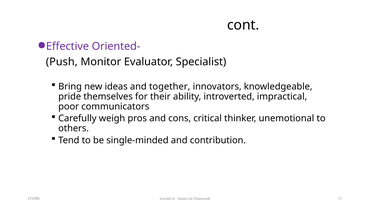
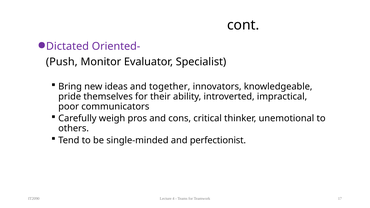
Effective: Effective -> Dictated
contribution: contribution -> perfectionist
